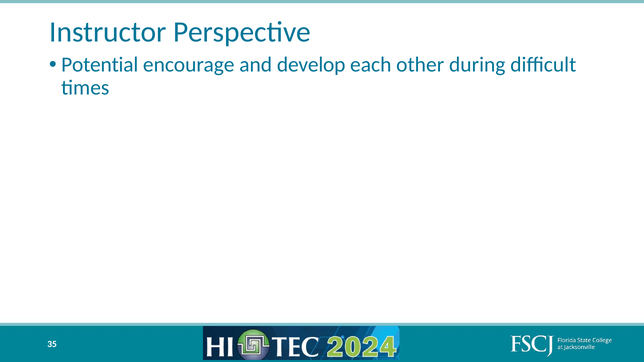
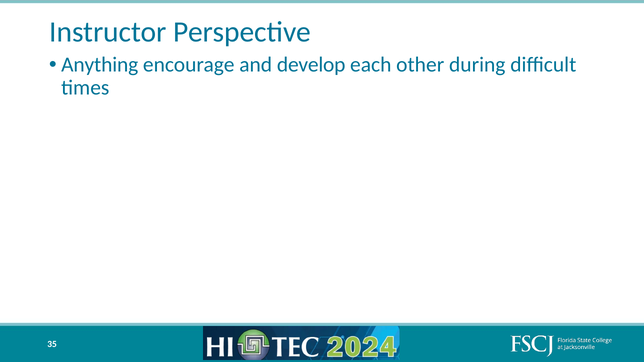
Potential: Potential -> Anything
